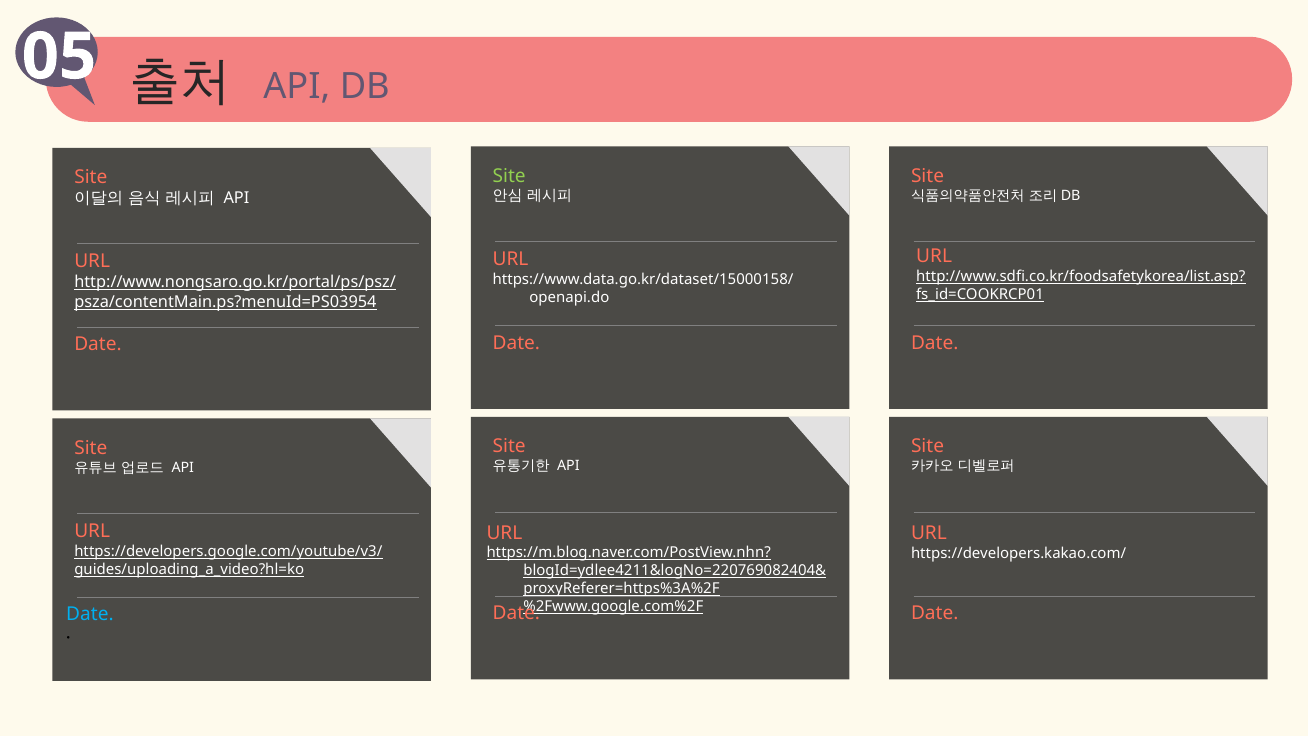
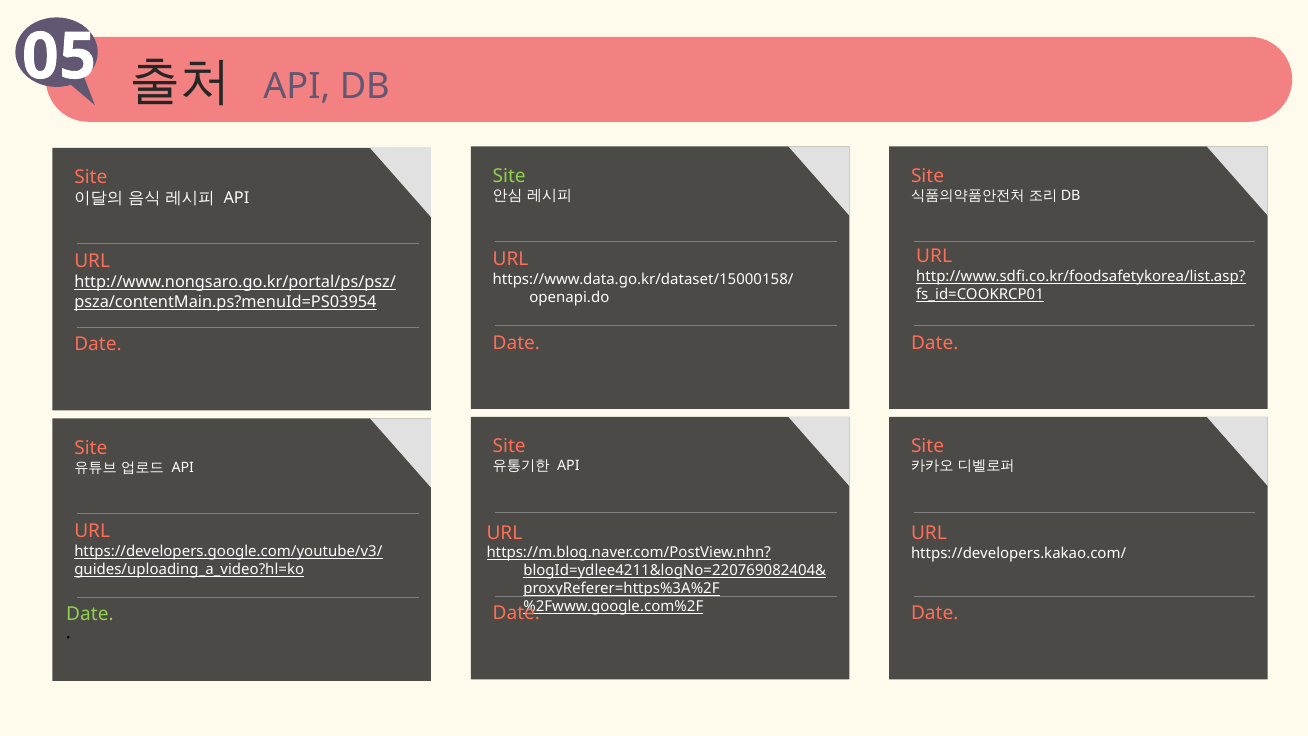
Date at (90, 614) colour: light blue -> light green
